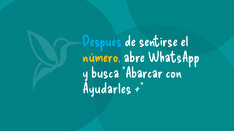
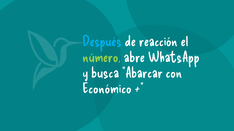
sentirse: sentirse -> reacción
número colour: yellow -> light green
Ayudarles: Ayudarles -> Económico
